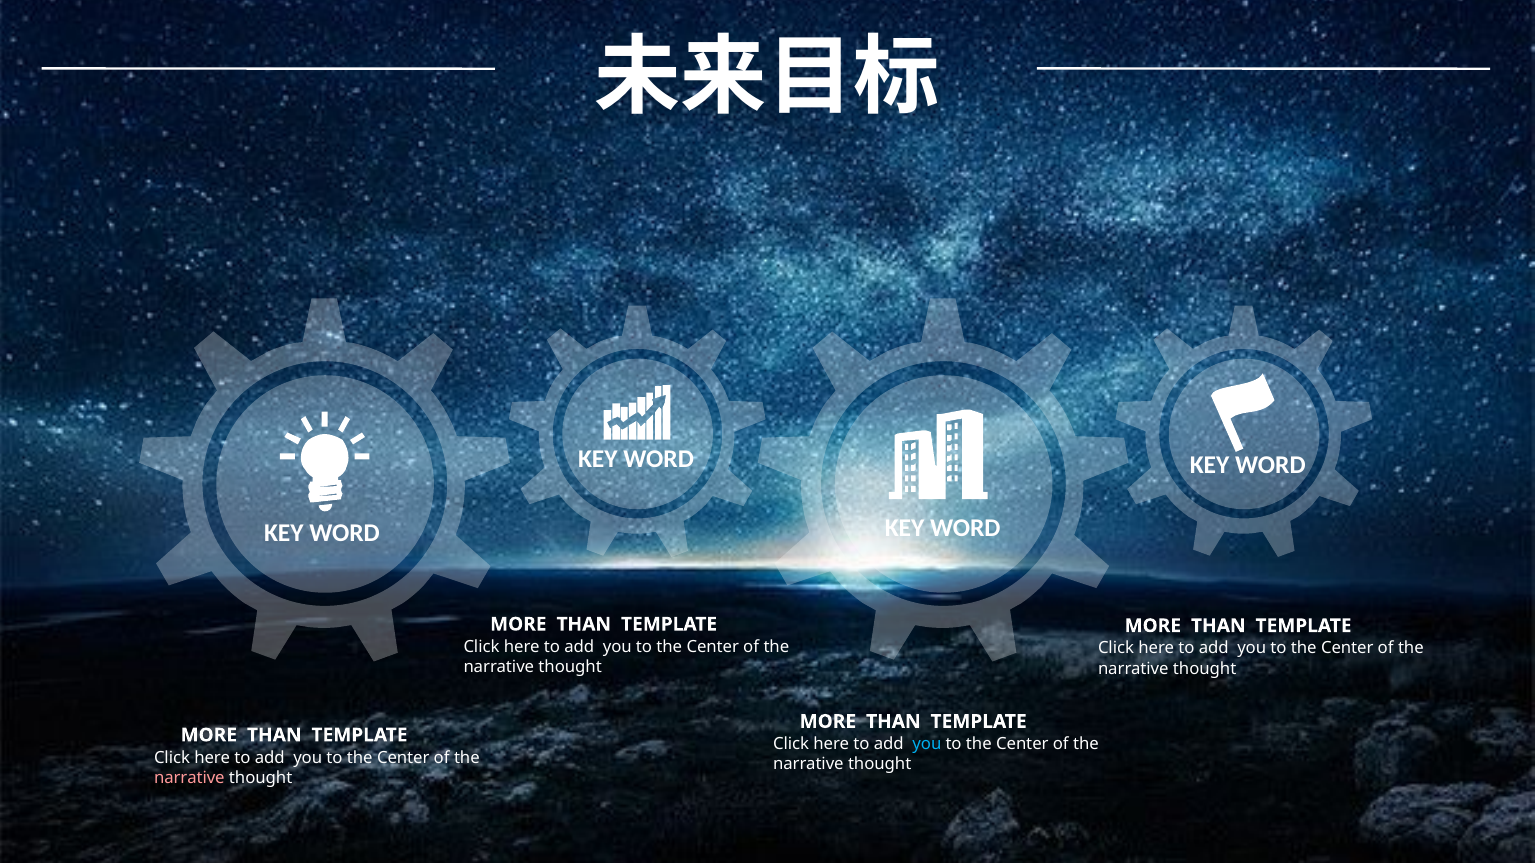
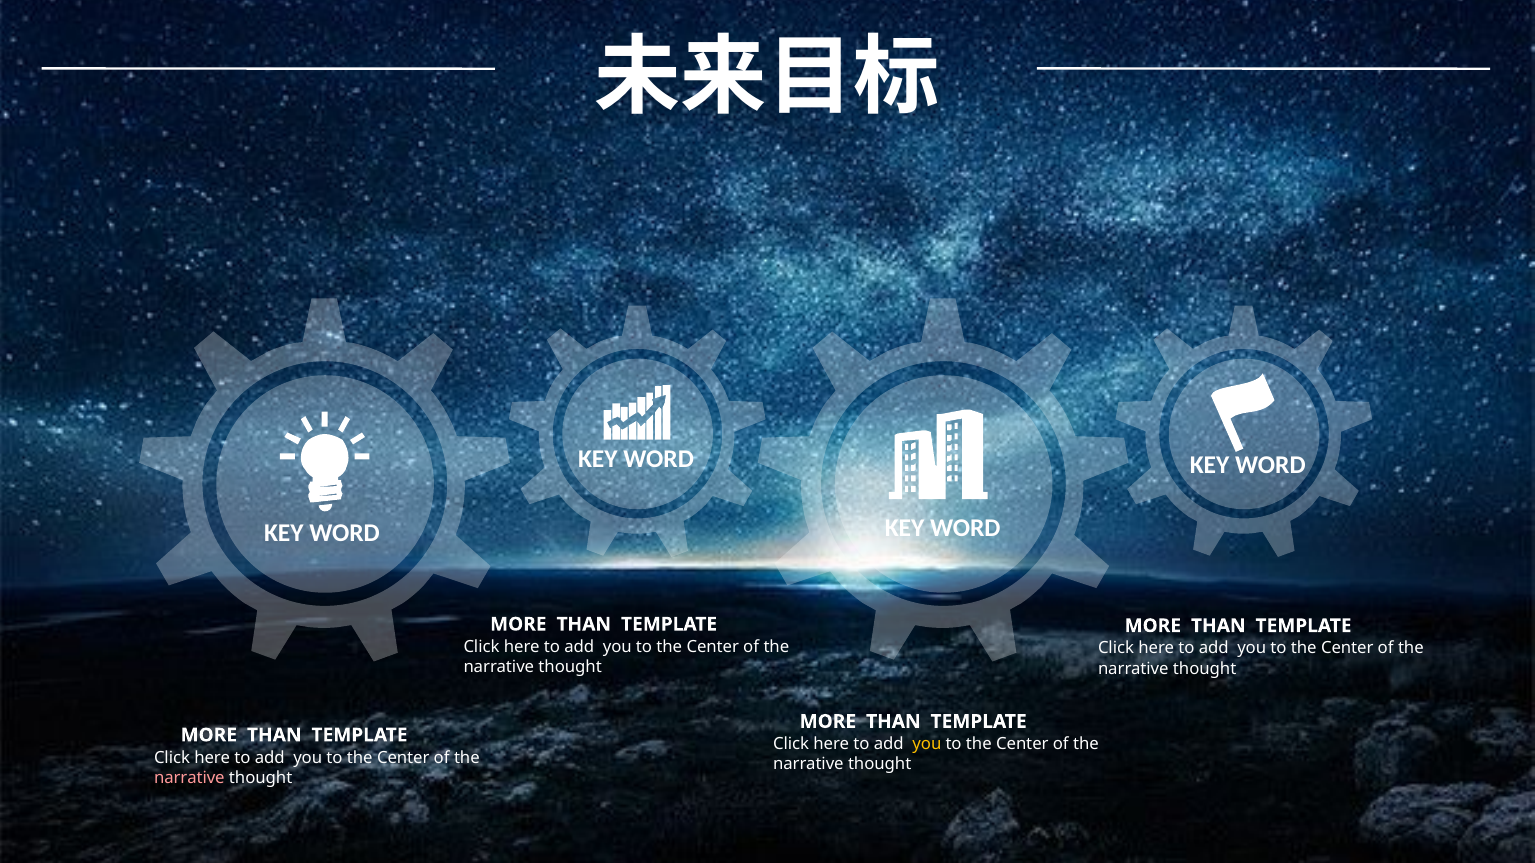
you at (927, 745) colour: light blue -> yellow
